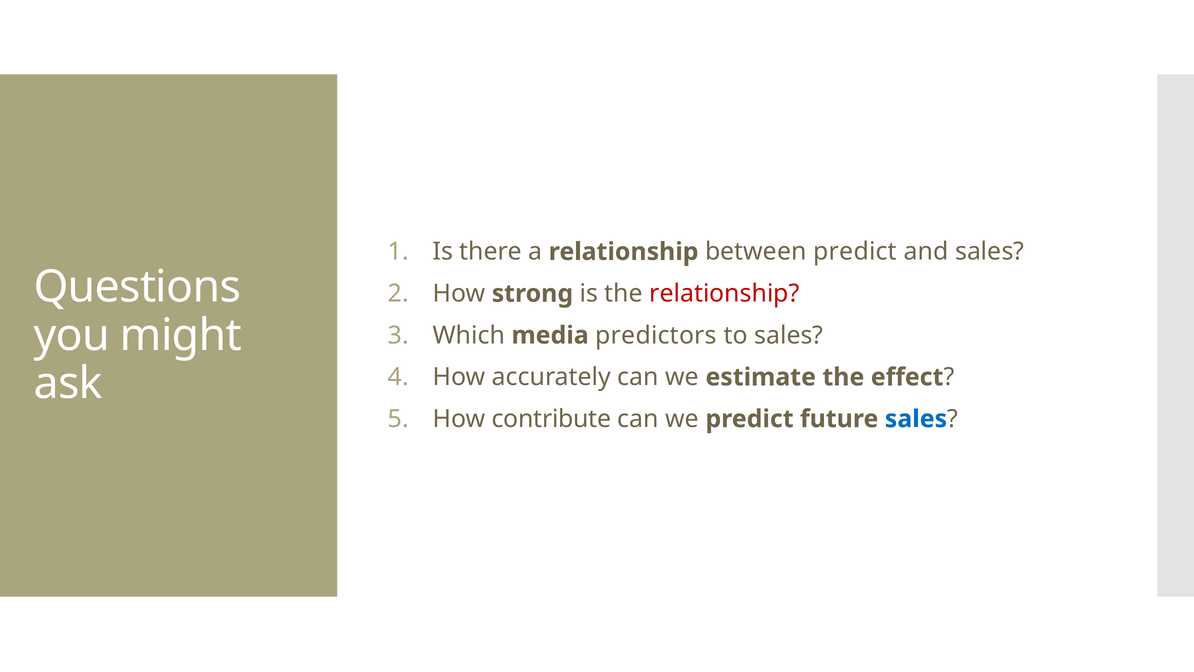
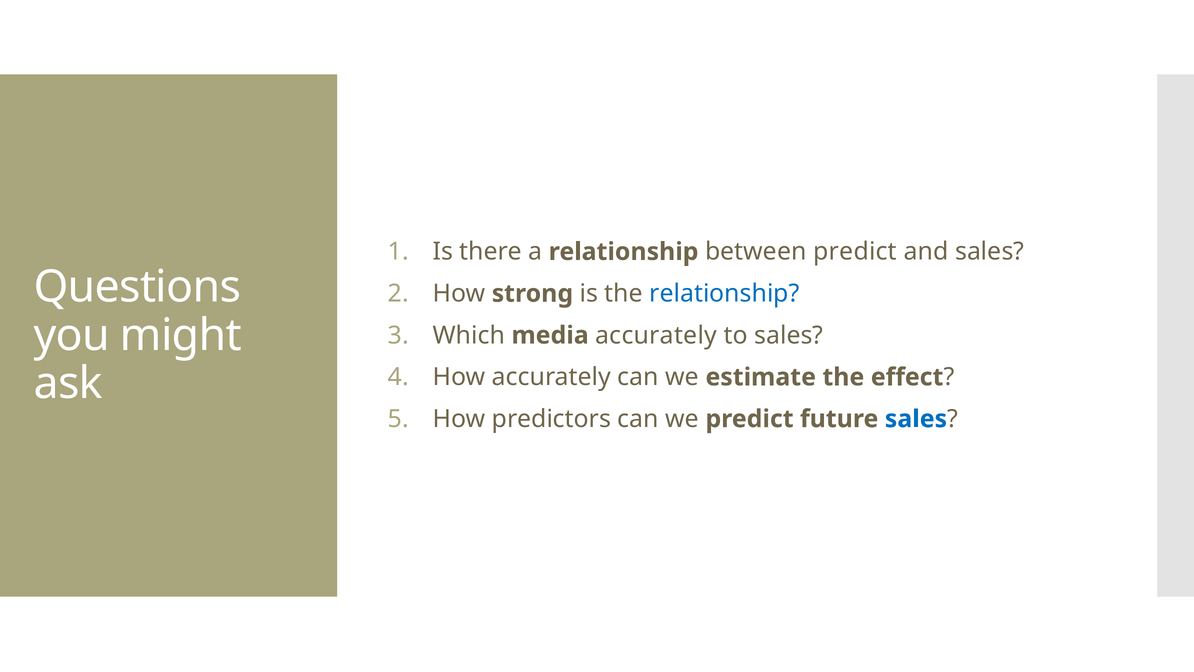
relationship at (724, 293) colour: red -> blue
media predictors: predictors -> accurately
contribute: contribute -> predictors
